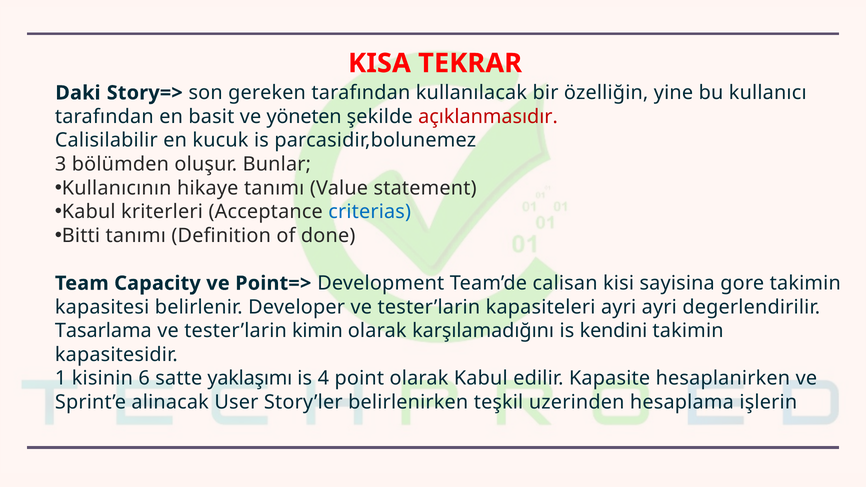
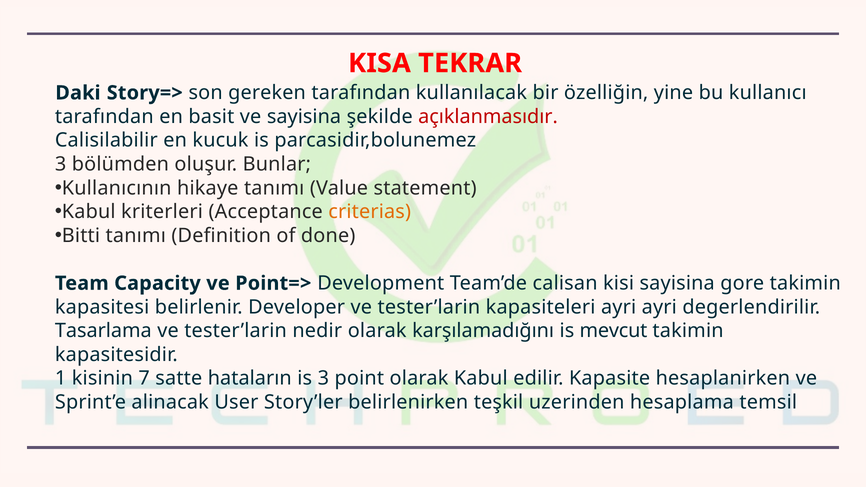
ve yöneten: yöneten -> sayisina
criterias colour: blue -> orange
kimin: kimin -> nedir
kendini: kendini -> mevcut
6: 6 -> 7
yaklaşımı: yaklaşımı -> hataların
is 4: 4 -> 3
işlerin: işlerin -> temsil
